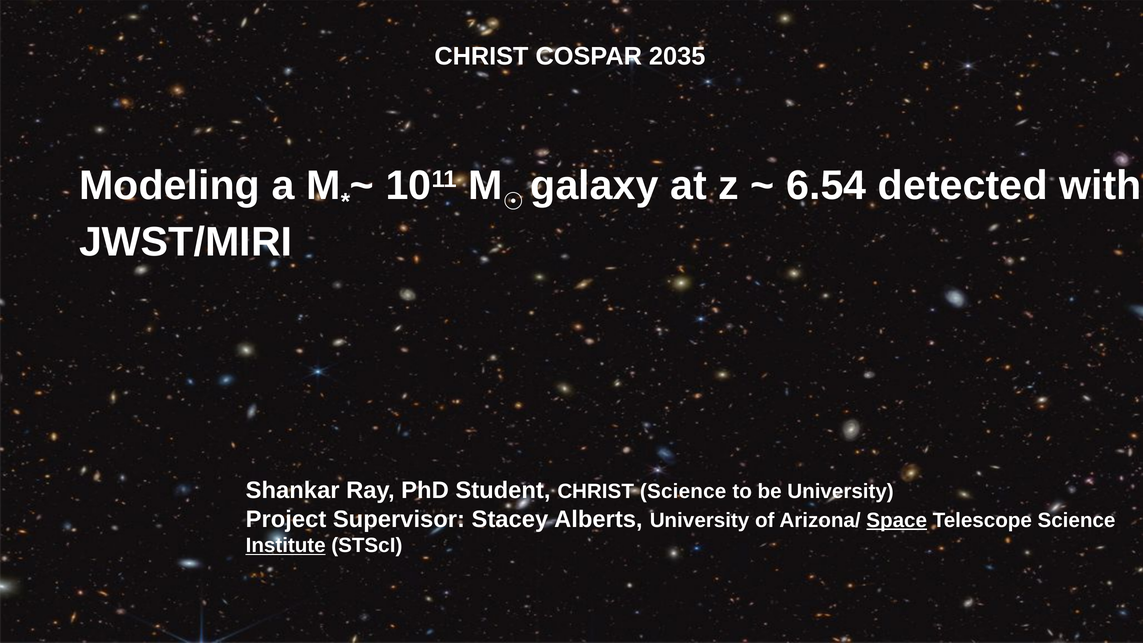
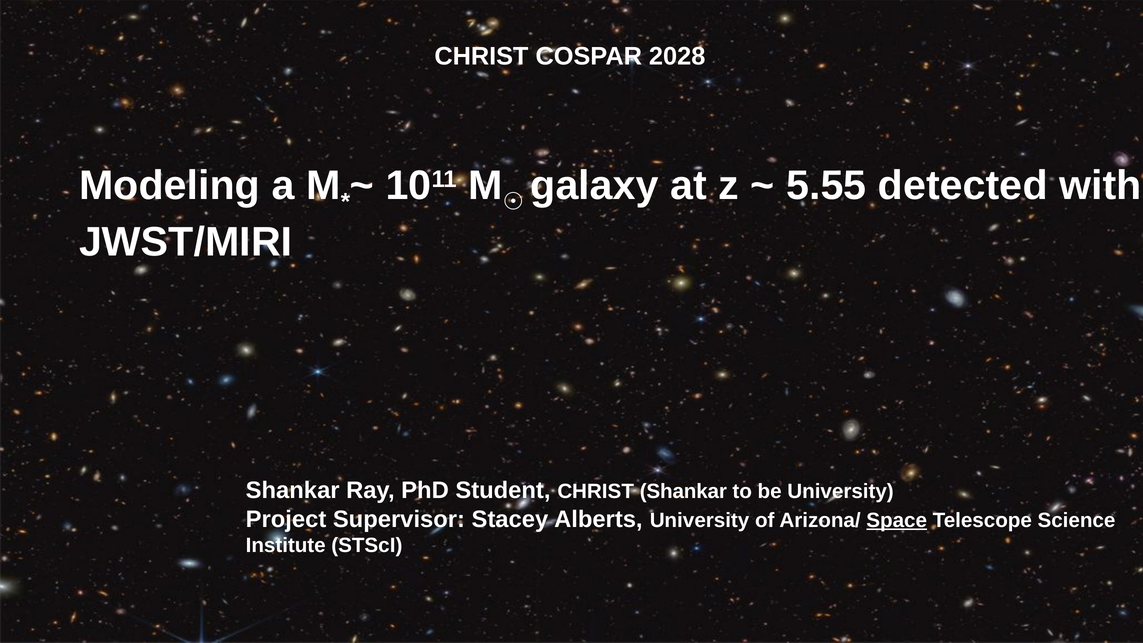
2035: 2035 -> 2028
6.54: 6.54 -> 5.55
CHRIST Science: Science -> Shankar
Institute underline: present -> none
